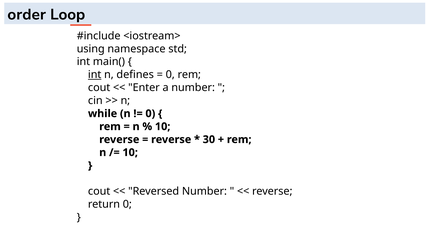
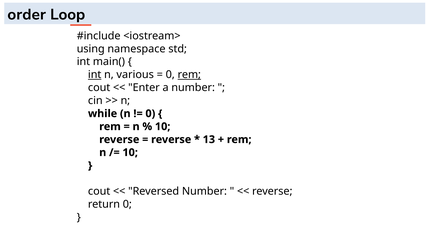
defines: defines -> various
rem at (189, 75) underline: none -> present
30: 30 -> 13
